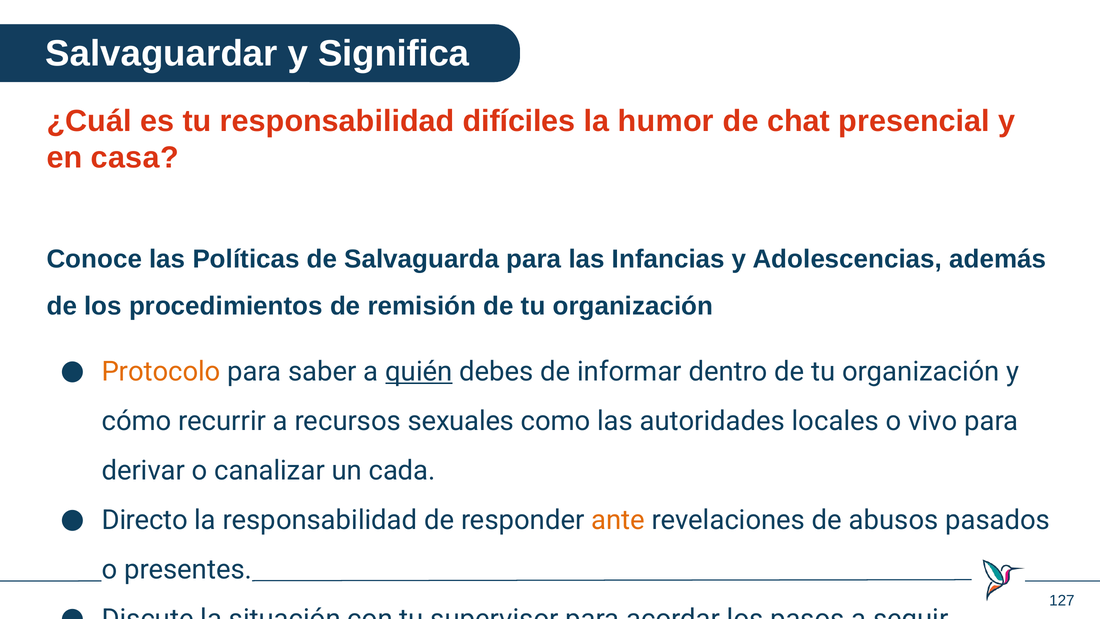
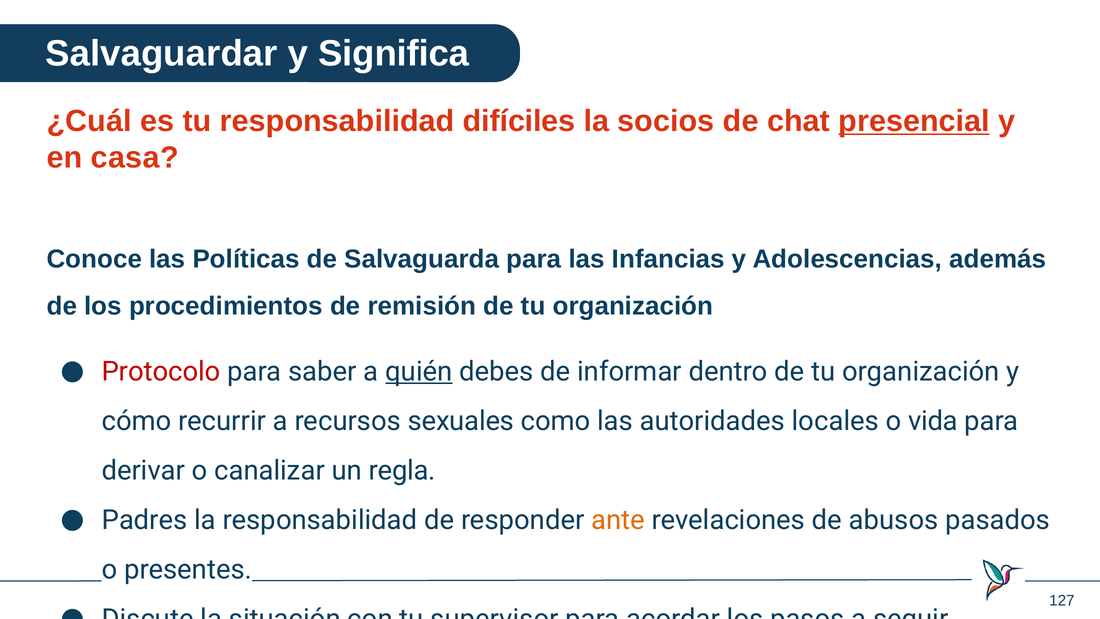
humor: humor -> socios
presencial underline: none -> present
Protocolo colour: orange -> red
vivo: vivo -> vida
cada: cada -> regla
Directo: Directo -> Padres
